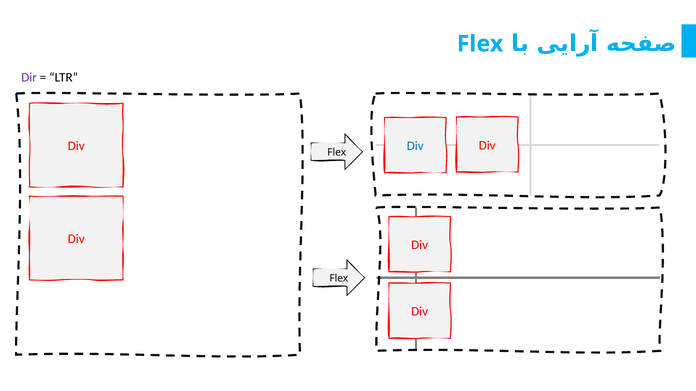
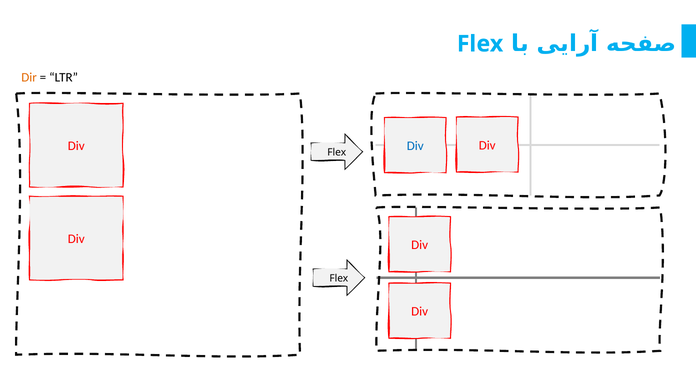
Dir colour: purple -> orange
